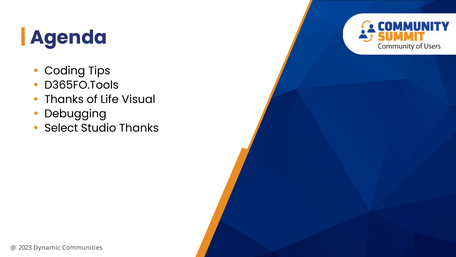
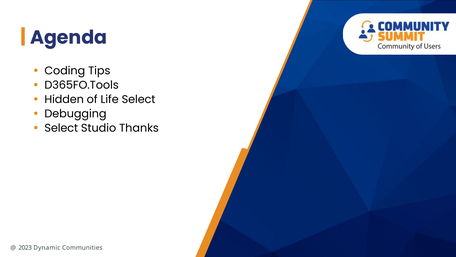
Thanks at (64, 99): Thanks -> Hidden
Life Visual: Visual -> Select
